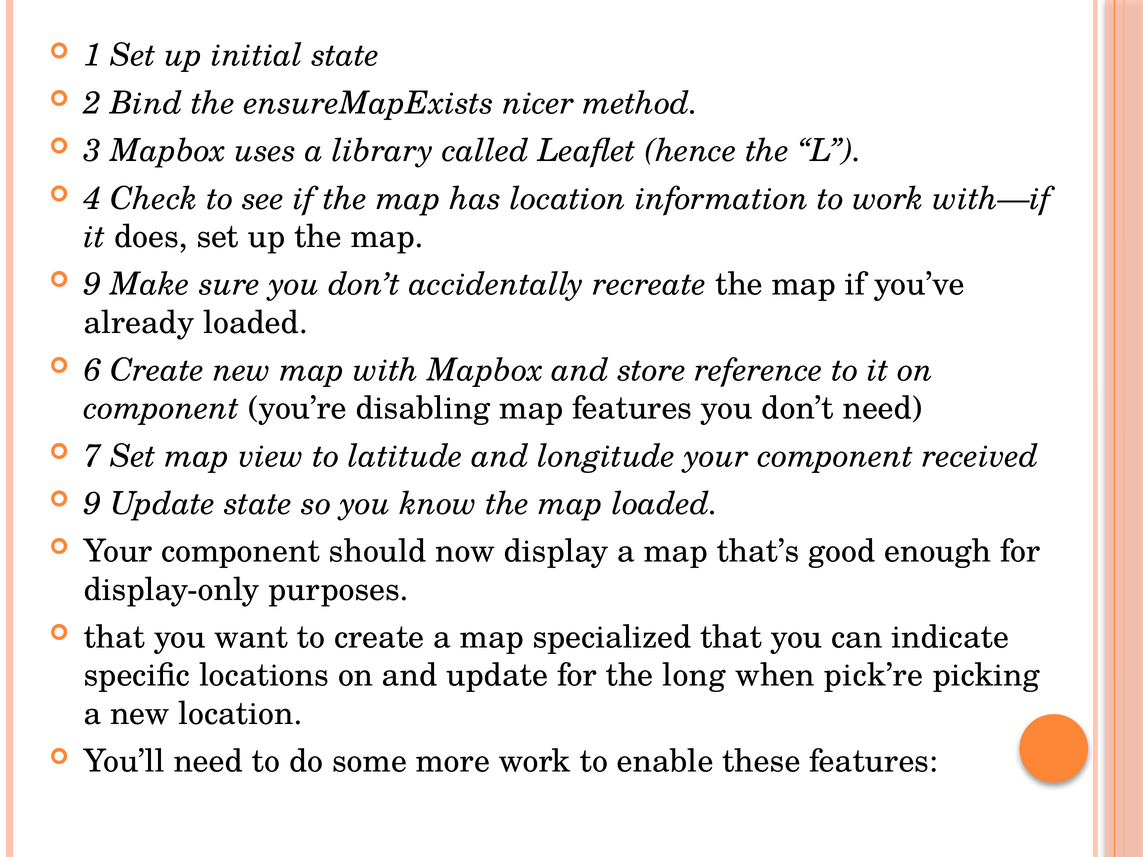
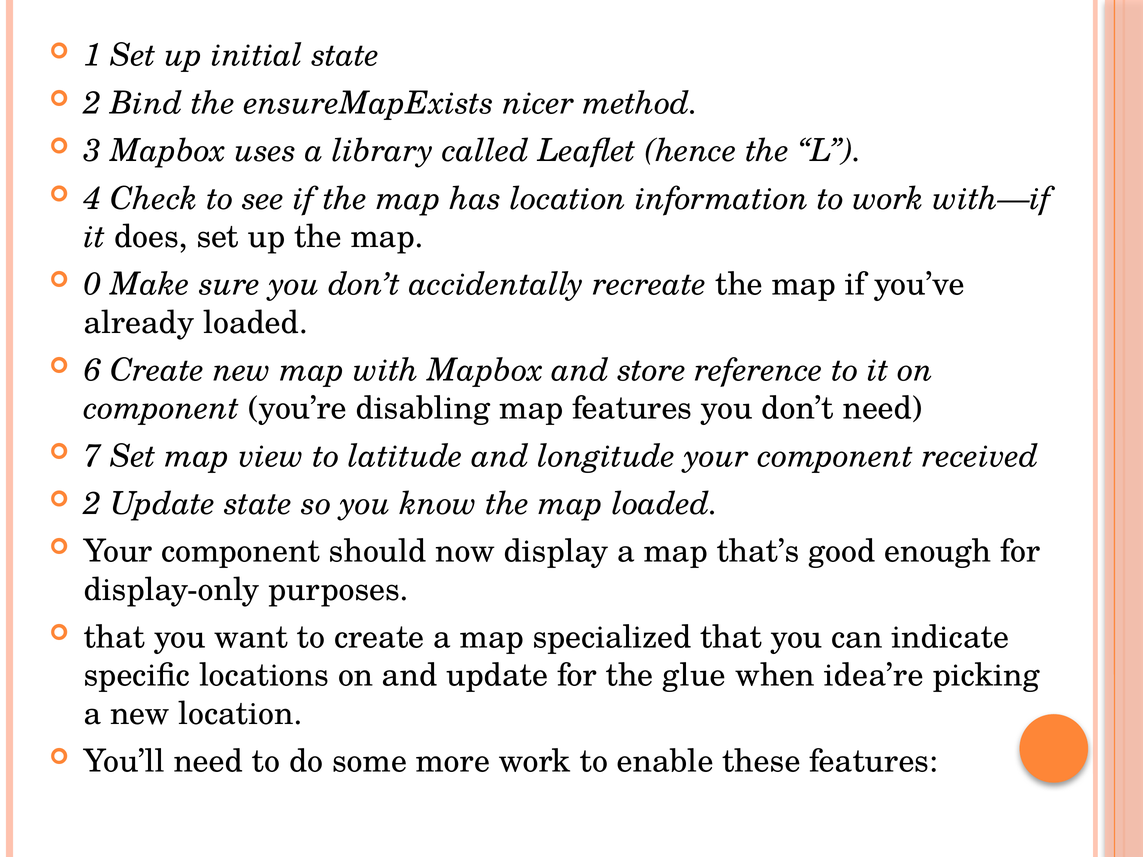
9 at (92, 284): 9 -> 0
9 at (92, 504): 9 -> 2
long: long -> glue
pick’re: pick’re -> idea’re
